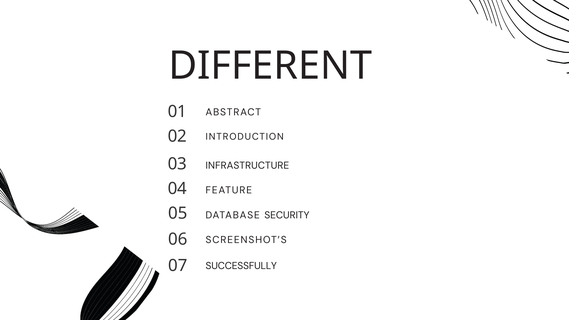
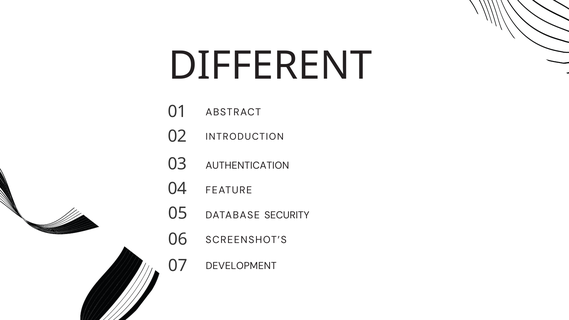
INFRASTRUCTURE: INFRASTRUCTURE -> AUTHENTICATION
SUCCESSFULLY: SUCCESSFULLY -> DEVELOPMENT
